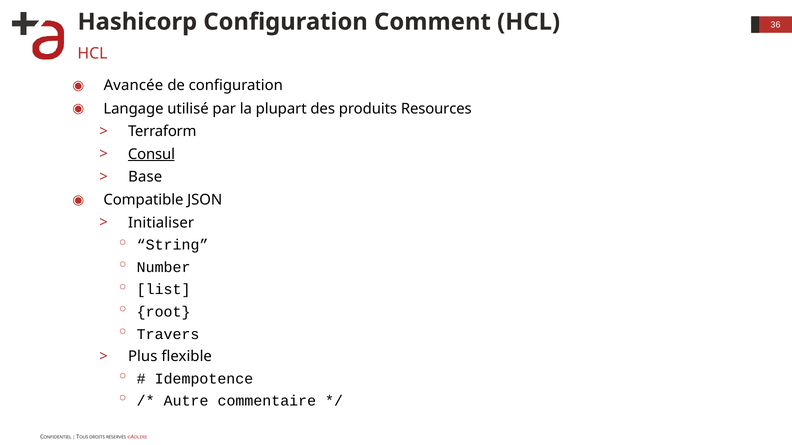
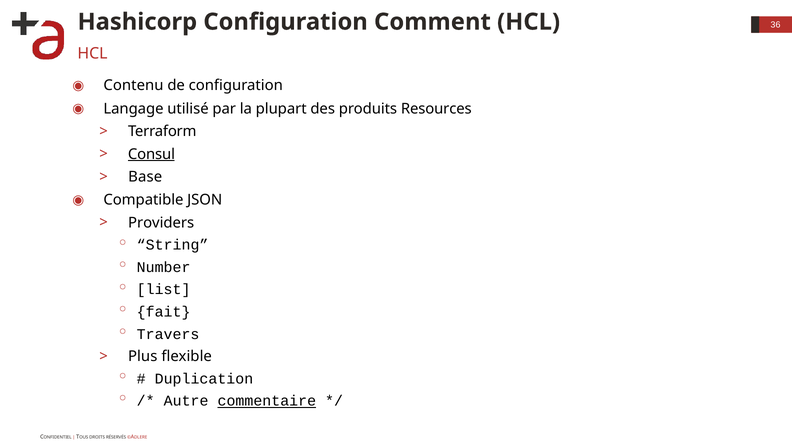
Avancée: Avancée -> Contenu
Initialiser: Initialiser -> Providers
root: root -> fait
Idempotence: Idempotence -> Duplication
commentaire underline: none -> present
